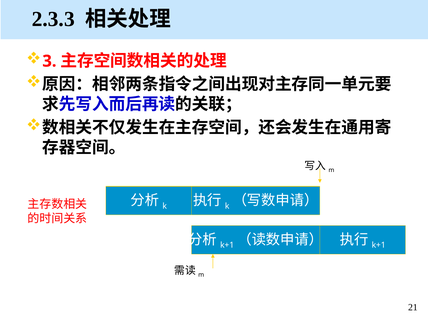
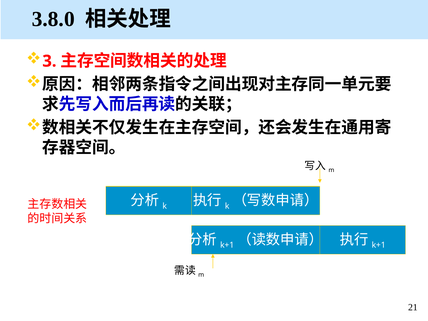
2.3.3: 2.3.3 -> 3.8.0
